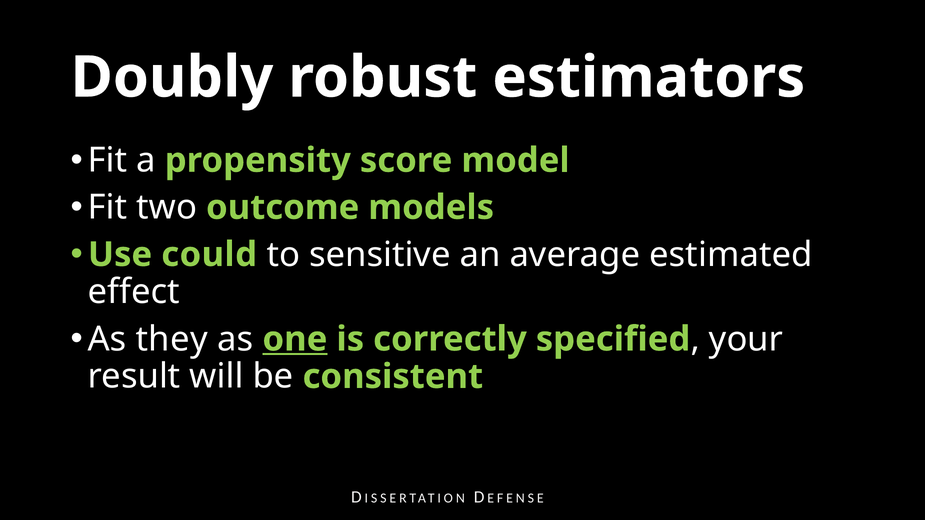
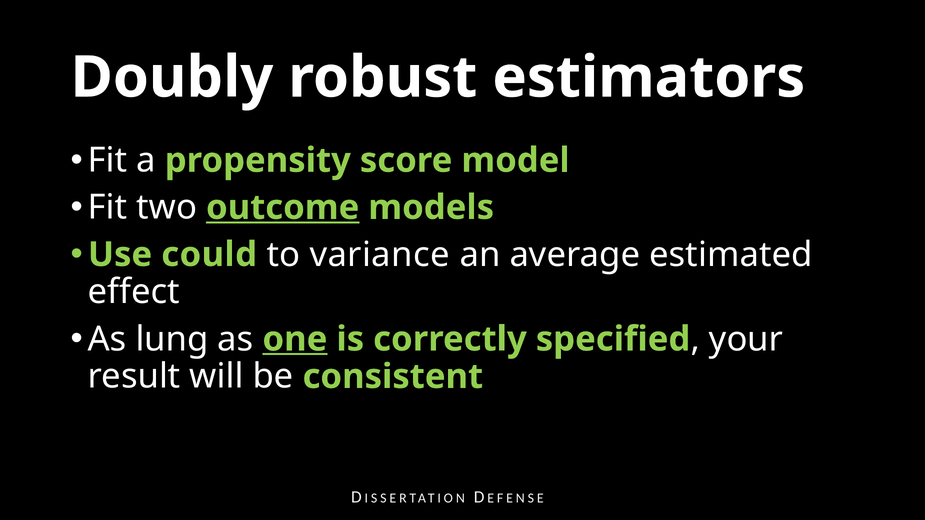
outcome underline: none -> present
sensitive: sensitive -> variance
they: they -> lung
